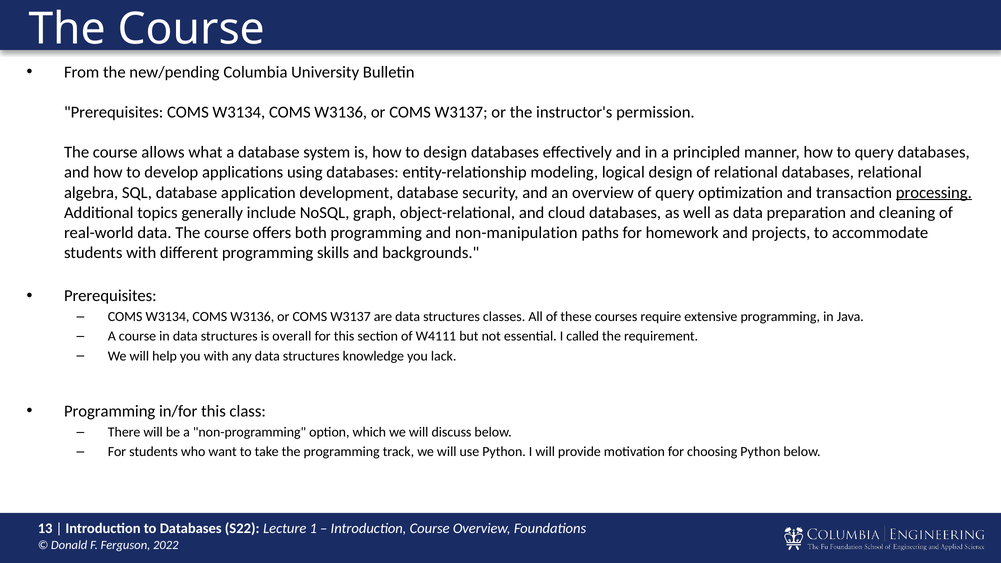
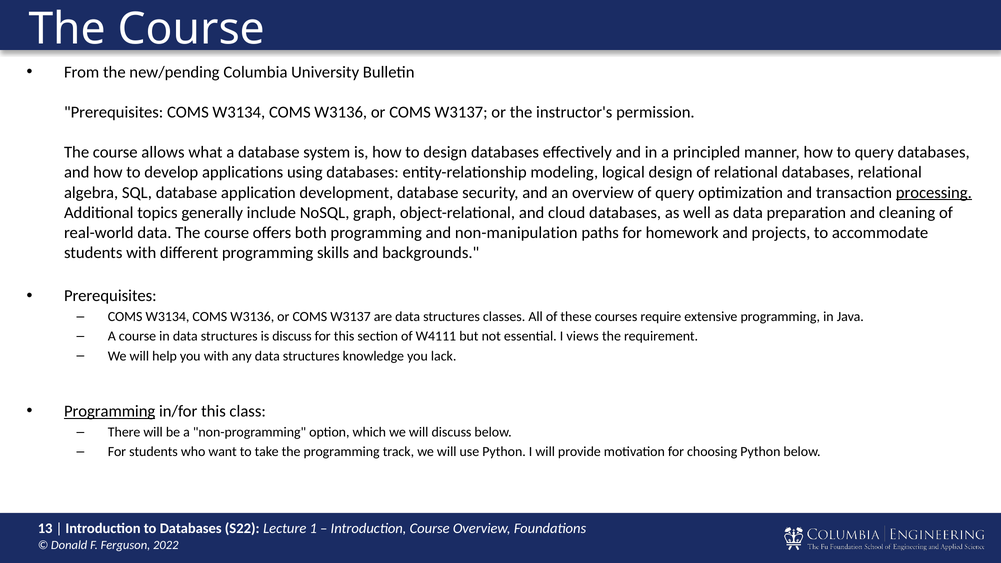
is overall: overall -> discuss
called: called -> views
Programming at (110, 411) underline: none -> present
